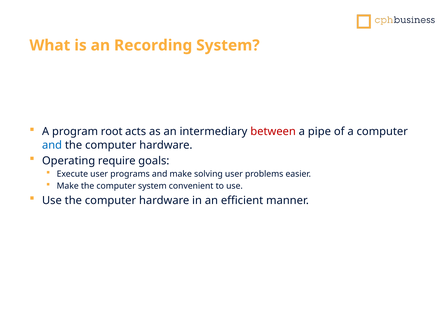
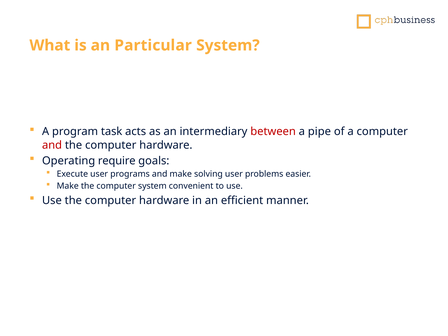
Recording: Recording -> Particular
root: root -> task
and at (52, 145) colour: blue -> red
